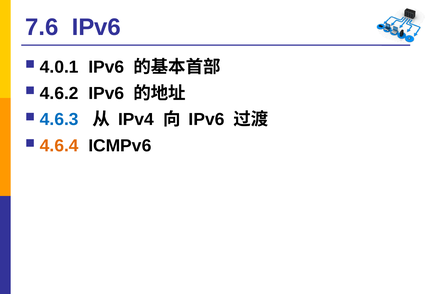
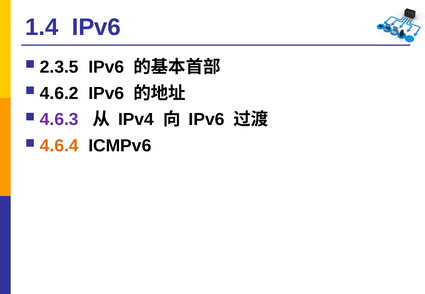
7.6: 7.6 -> 1.4
4.0.1: 4.0.1 -> 2.3.5
4.6.3 colour: blue -> purple
